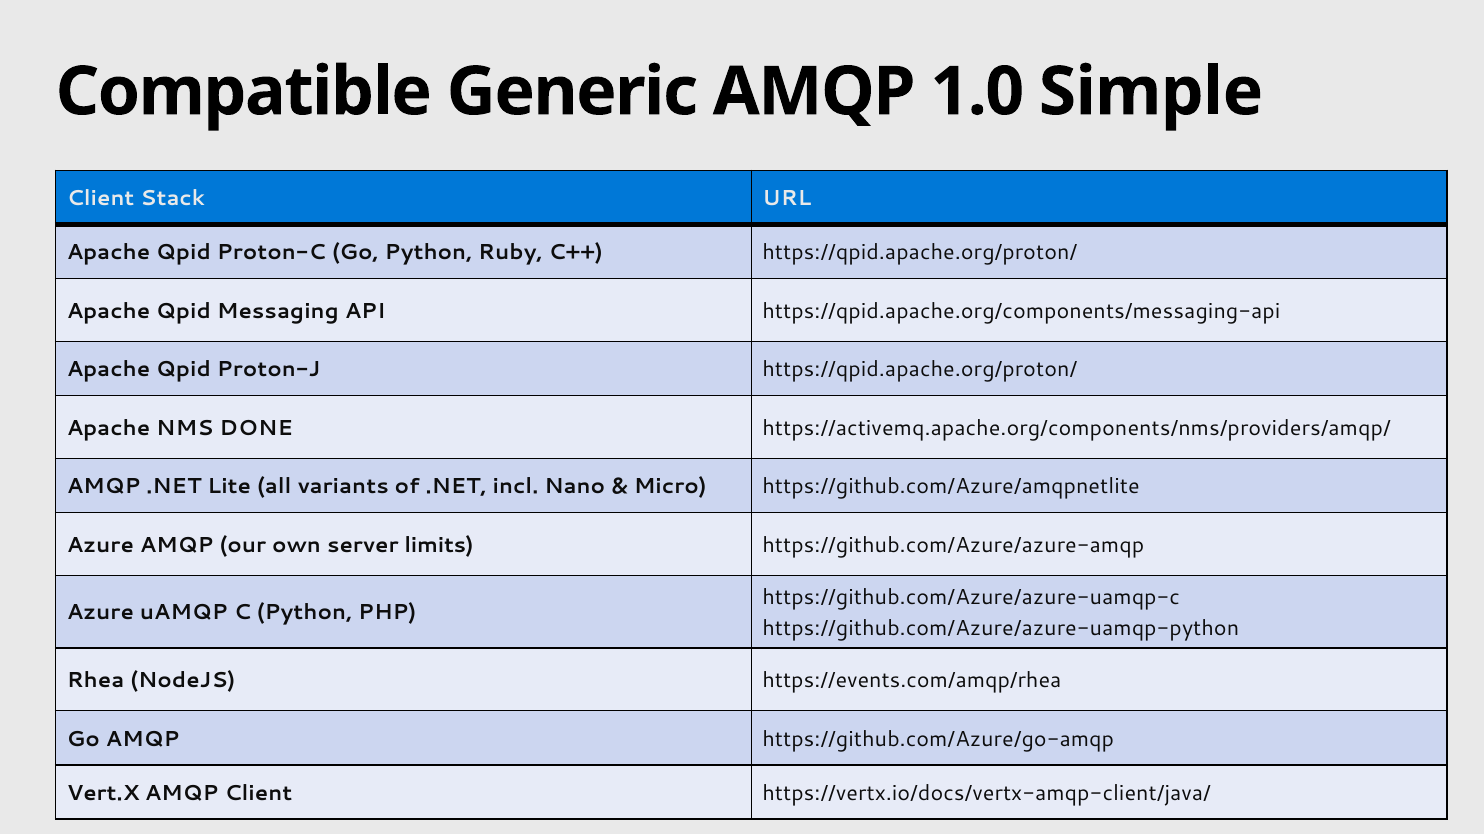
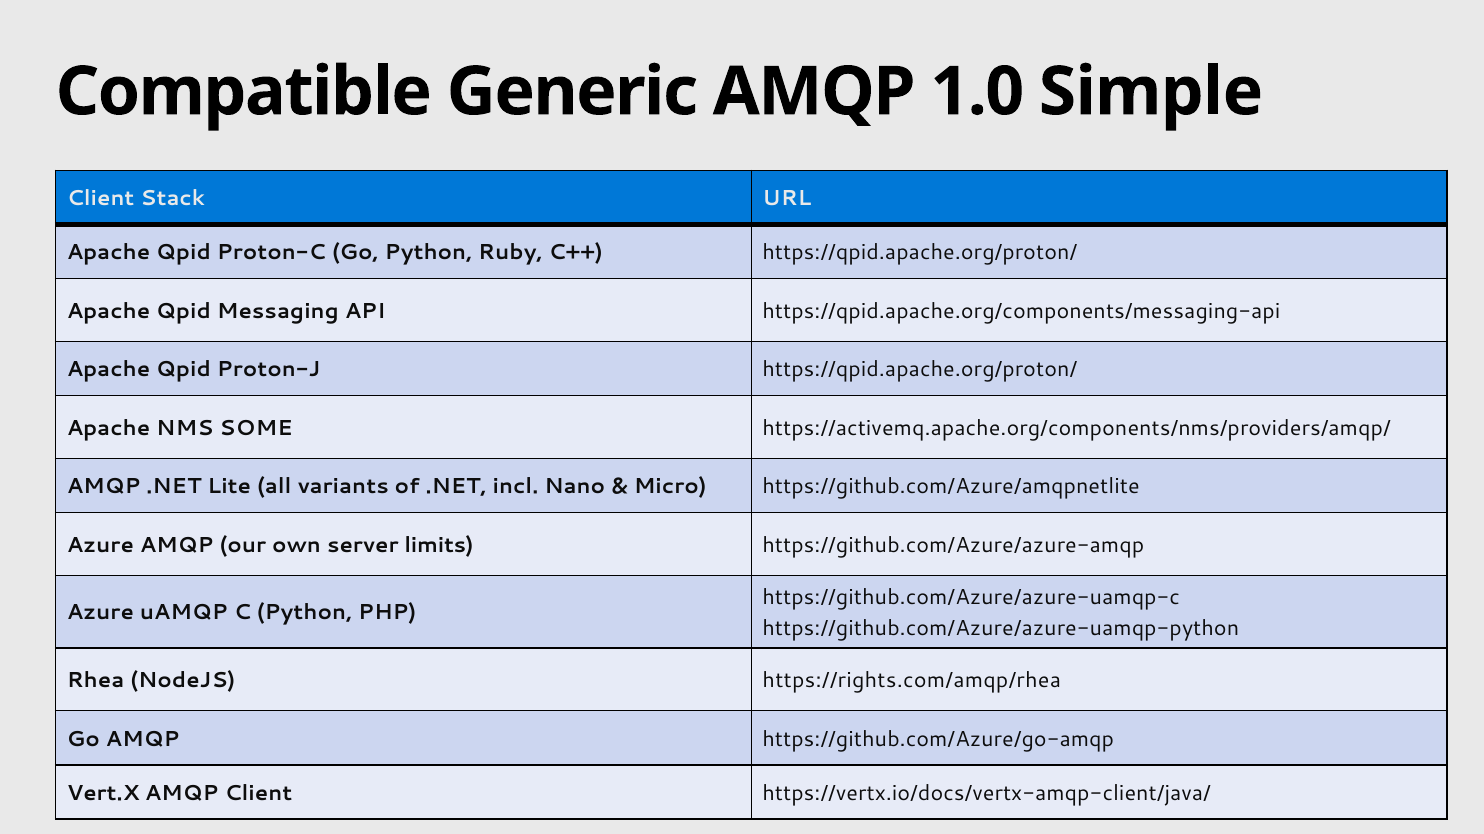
DONE: DONE -> SOME
https://events.com/amqp/rhea: https://events.com/amqp/rhea -> https://rights.com/amqp/rhea
